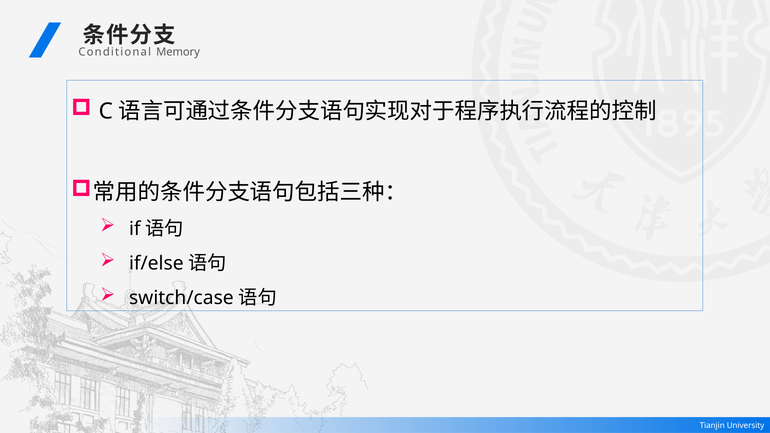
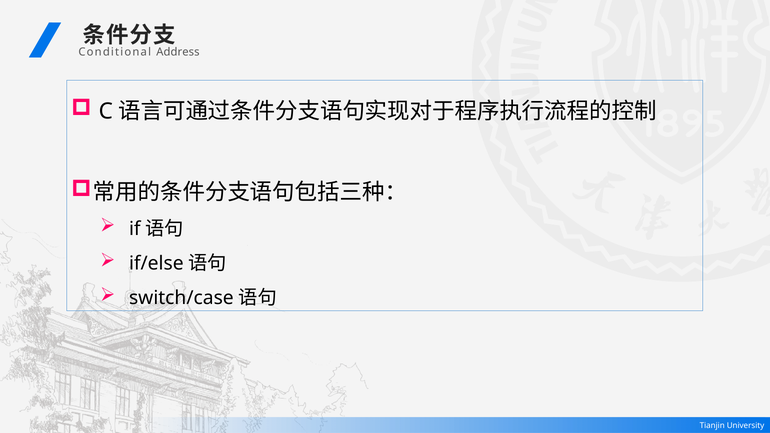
Memory: Memory -> Address
